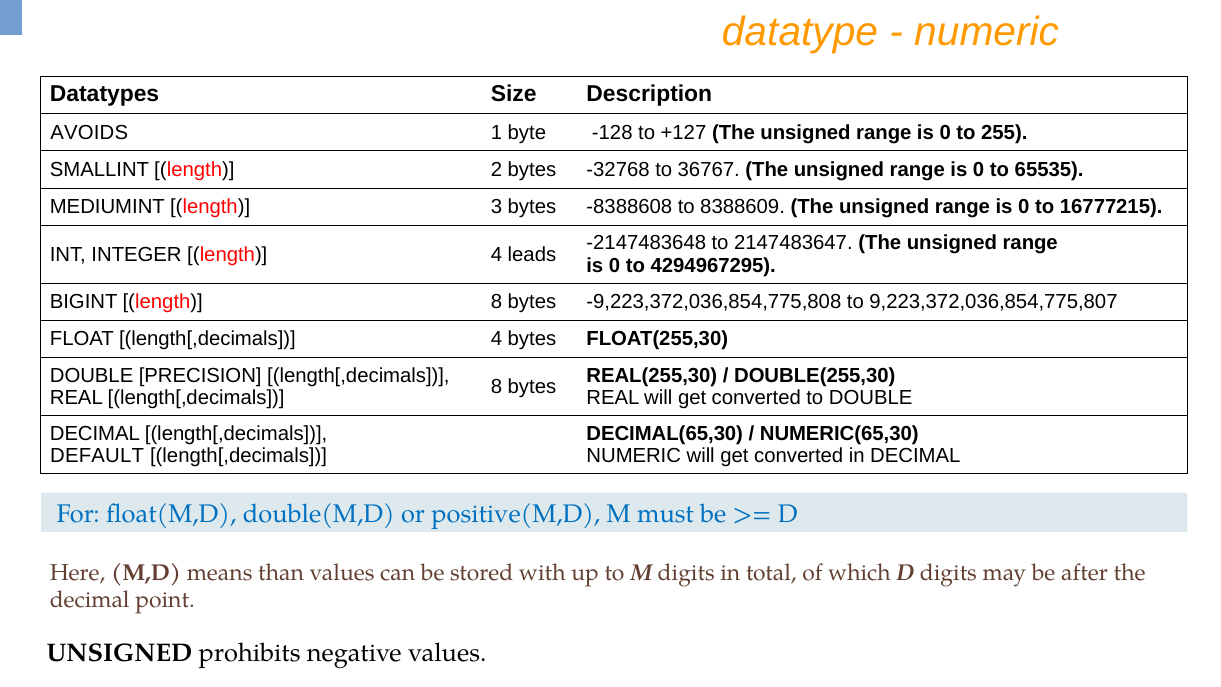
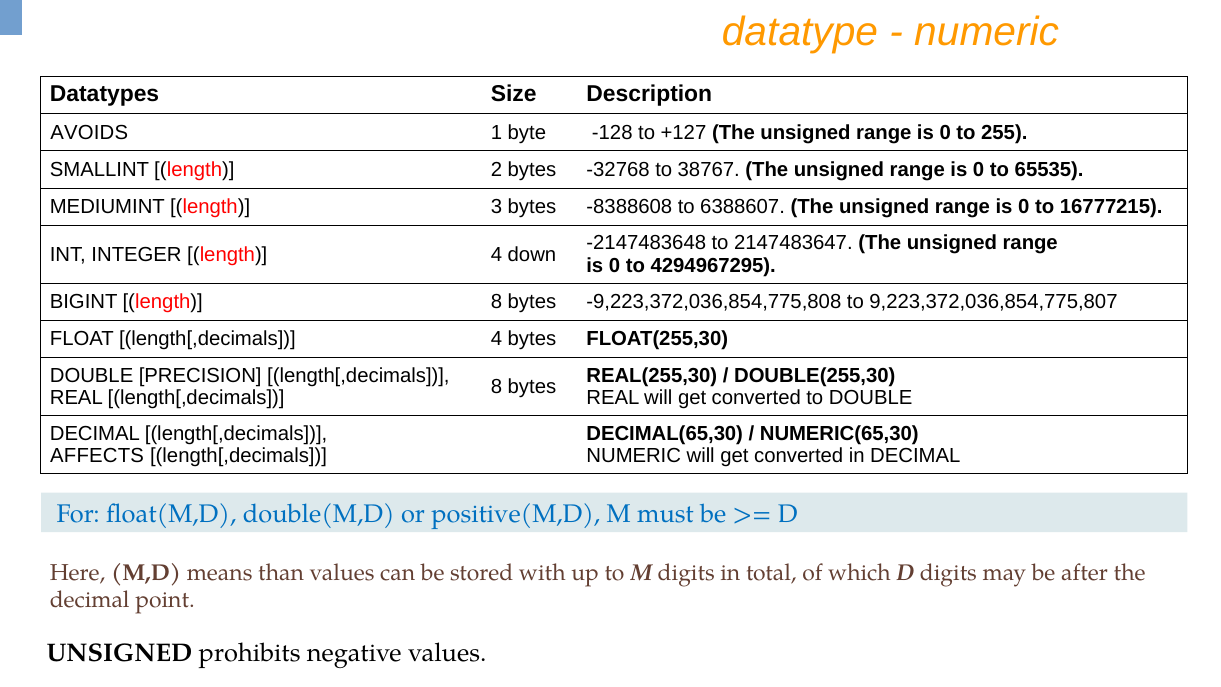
36767: 36767 -> 38767
8388609: 8388609 -> 6388607
leads: leads -> down
DEFAULT: DEFAULT -> AFFECTS
